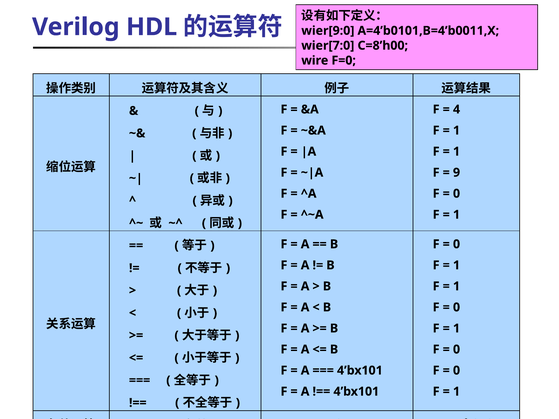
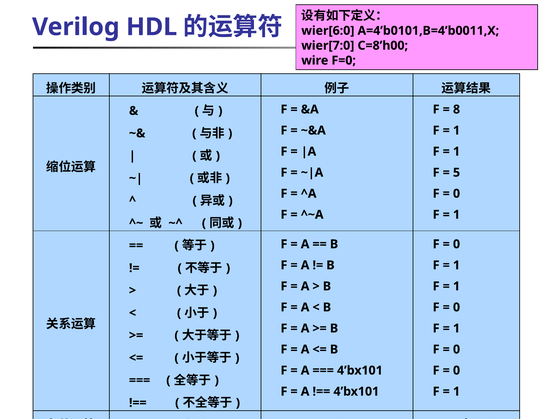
wier[9:0: wier[9:0 -> wier[6:0
4: 4 -> 8
9: 9 -> 5
